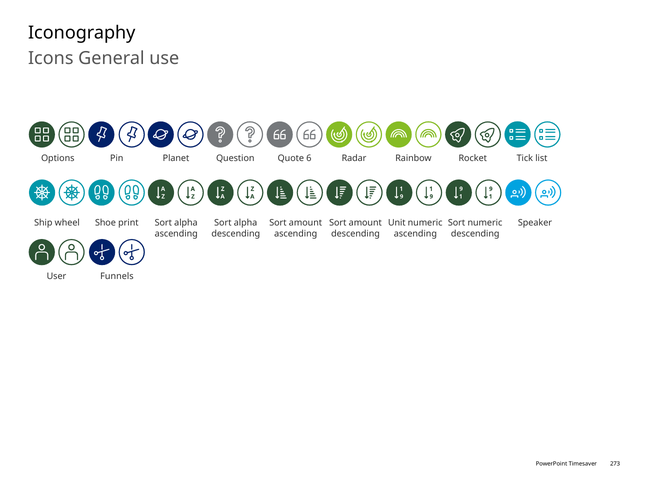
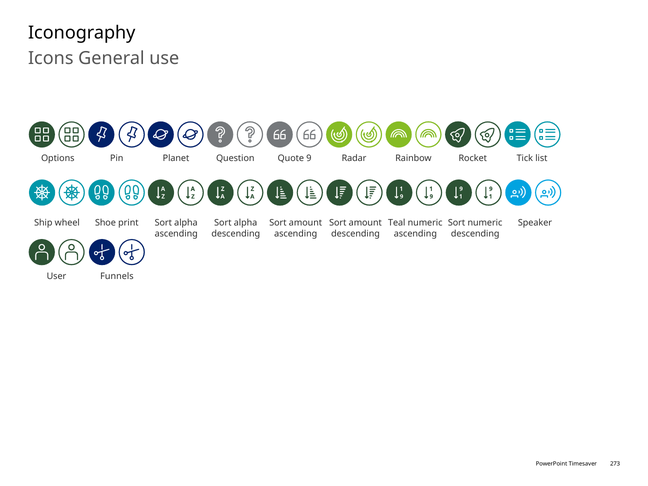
6: 6 -> 9
Unit: Unit -> Teal
